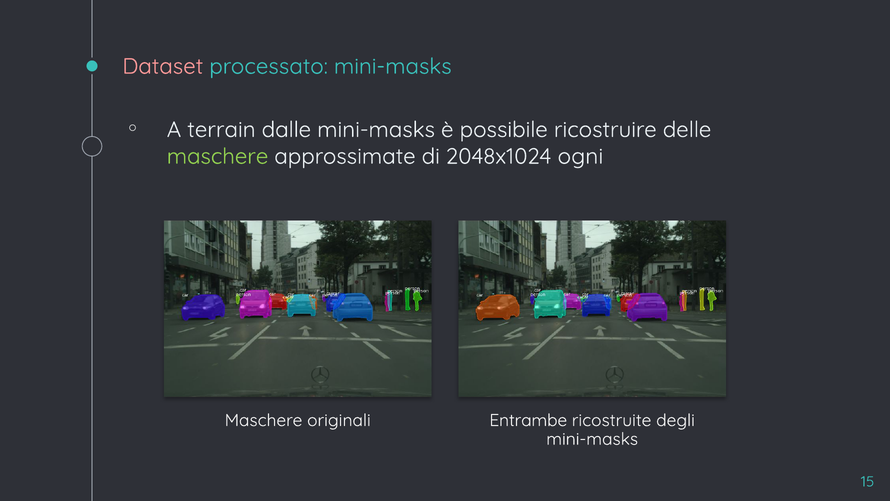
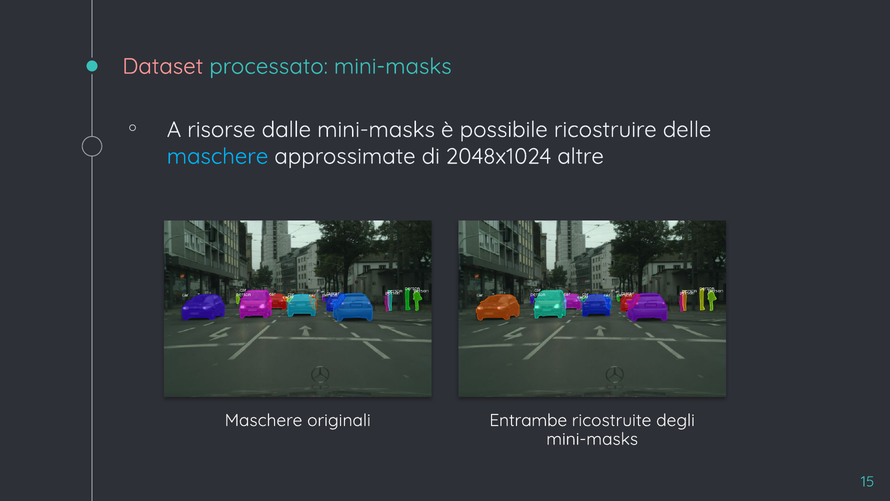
terrain: terrain -> risorse
maschere at (218, 156) colour: light green -> light blue
ogni: ogni -> altre
